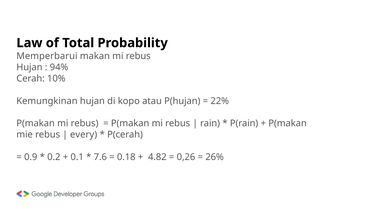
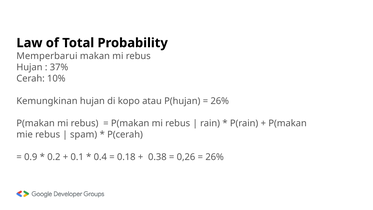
94%: 94% -> 37%
22% at (220, 101): 22% -> 26%
every: every -> spam
7.6: 7.6 -> 0.4
4.82: 4.82 -> 0.38
